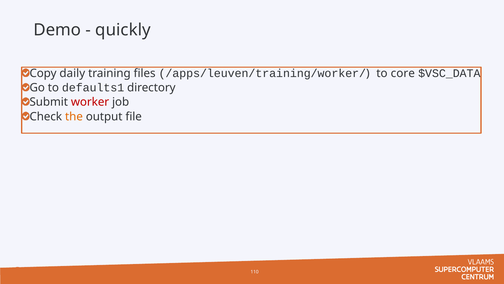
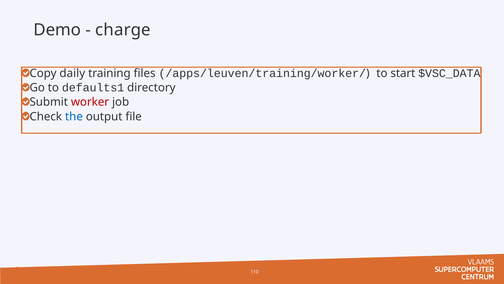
quickly: quickly -> charge
core: core -> start
the colour: orange -> blue
